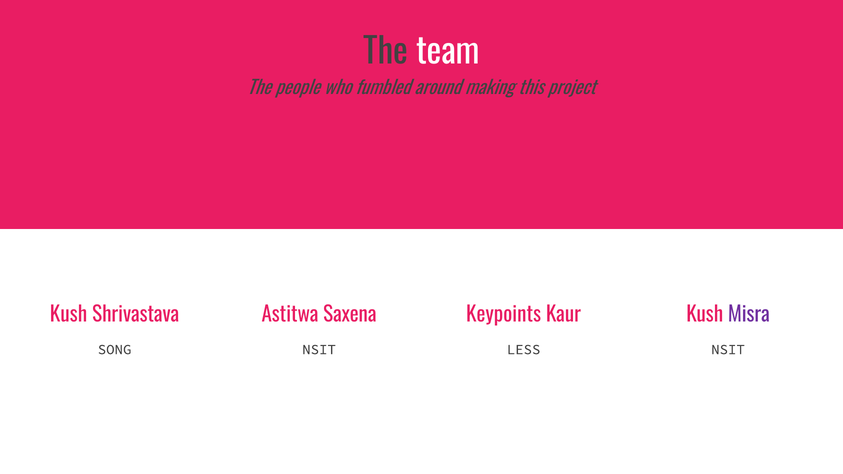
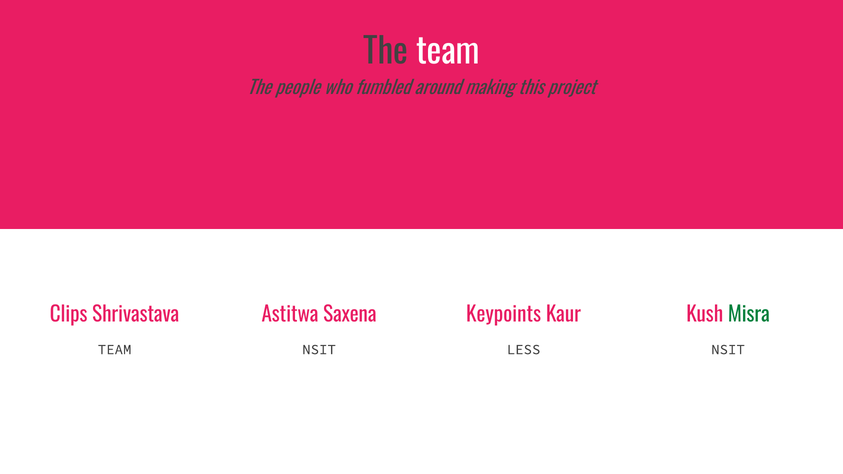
Kush at (69, 315): Kush -> Clips
Misra colour: purple -> green
SONG at (115, 350): SONG -> TEAM
